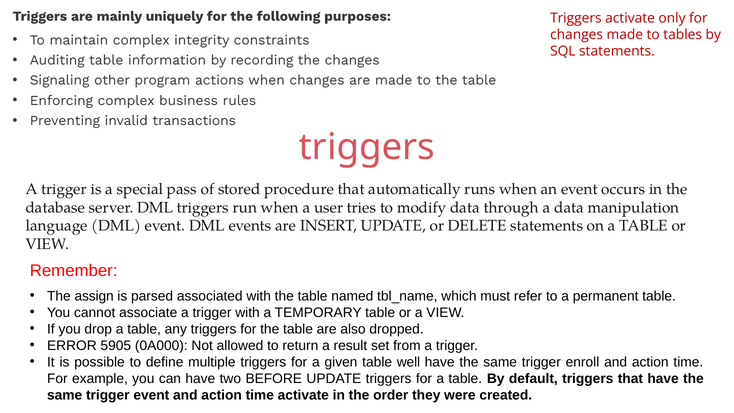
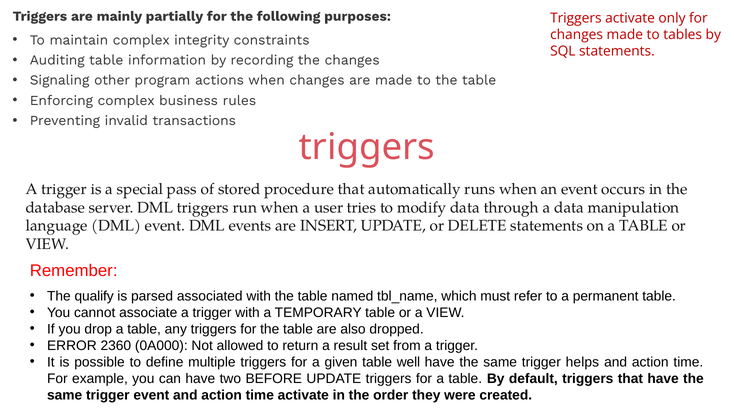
uniquely: uniquely -> partially
assign: assign -> qualify
5905: 5905 -> 2360
enroll: enroll -> helps
